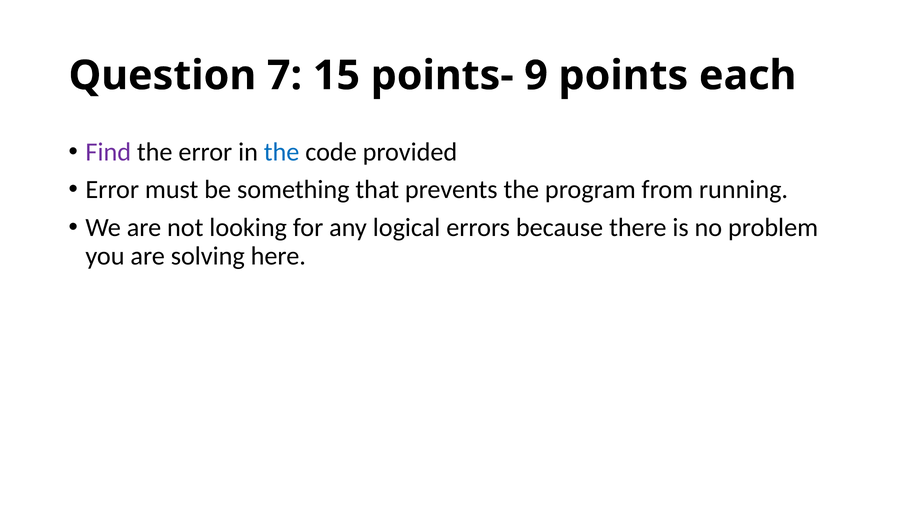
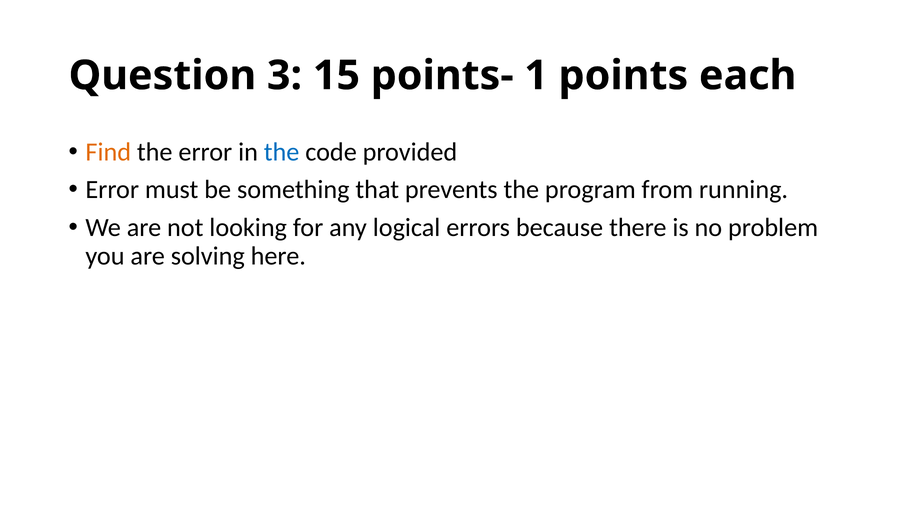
7: 7 -> 3
9: 9 -> 1
Find colour: purple -> orange
